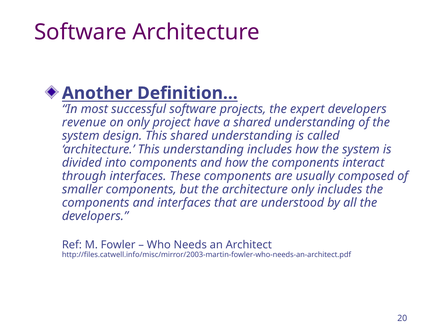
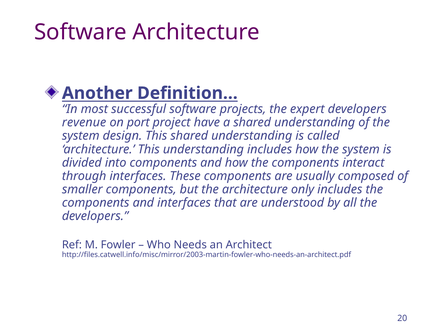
on only: only -> port
